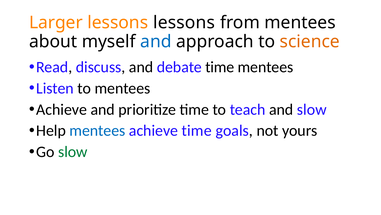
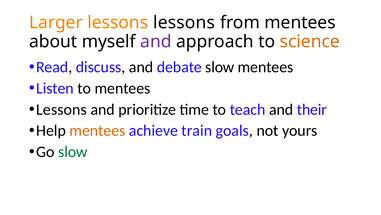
and at (156, 41) colour: blue -> purple
debate time: time -> slow
Achieve at (62, 109): Achieve -> Lessons
and slow: slow -> their
mentees at (97, 130) colour: blue -> orange
achieve time: time -> train
